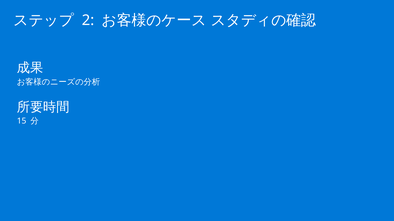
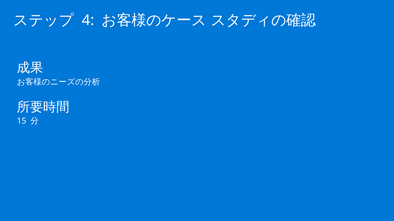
2: 2 -> 4
